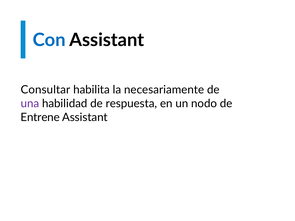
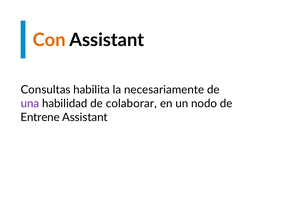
Con colour: blue -> orange
Consultar: Consultar -> Consultas
respuesta: respuesta -> colaborar
